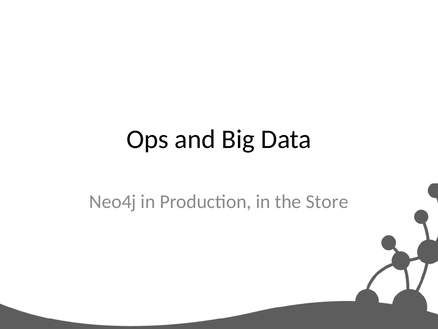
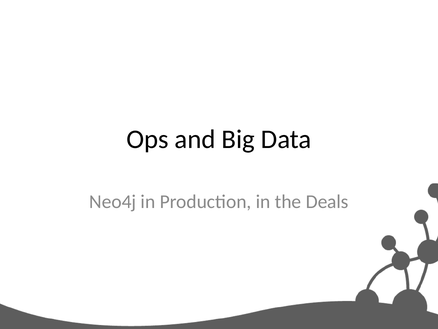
Store: Store -> Deals
